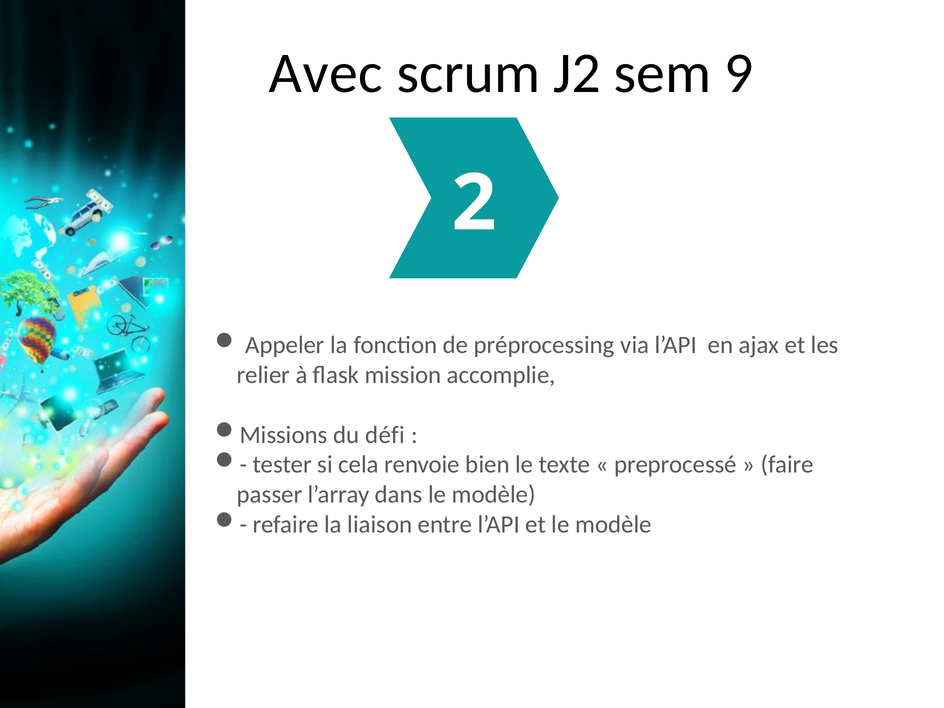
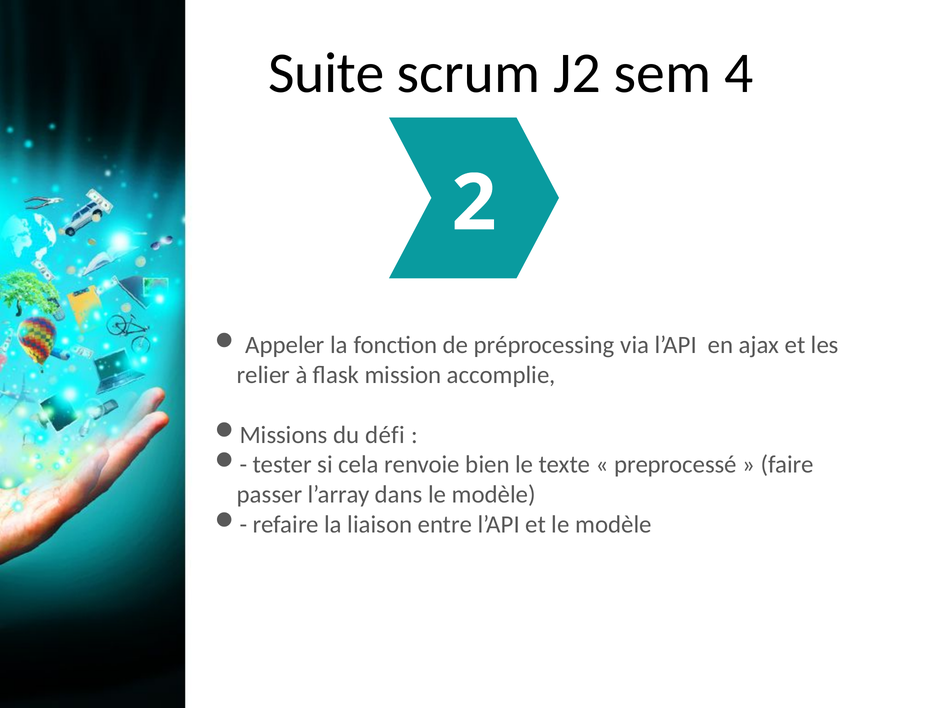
Avec: Avec -> Suite
sem 9: 9 -> 4
